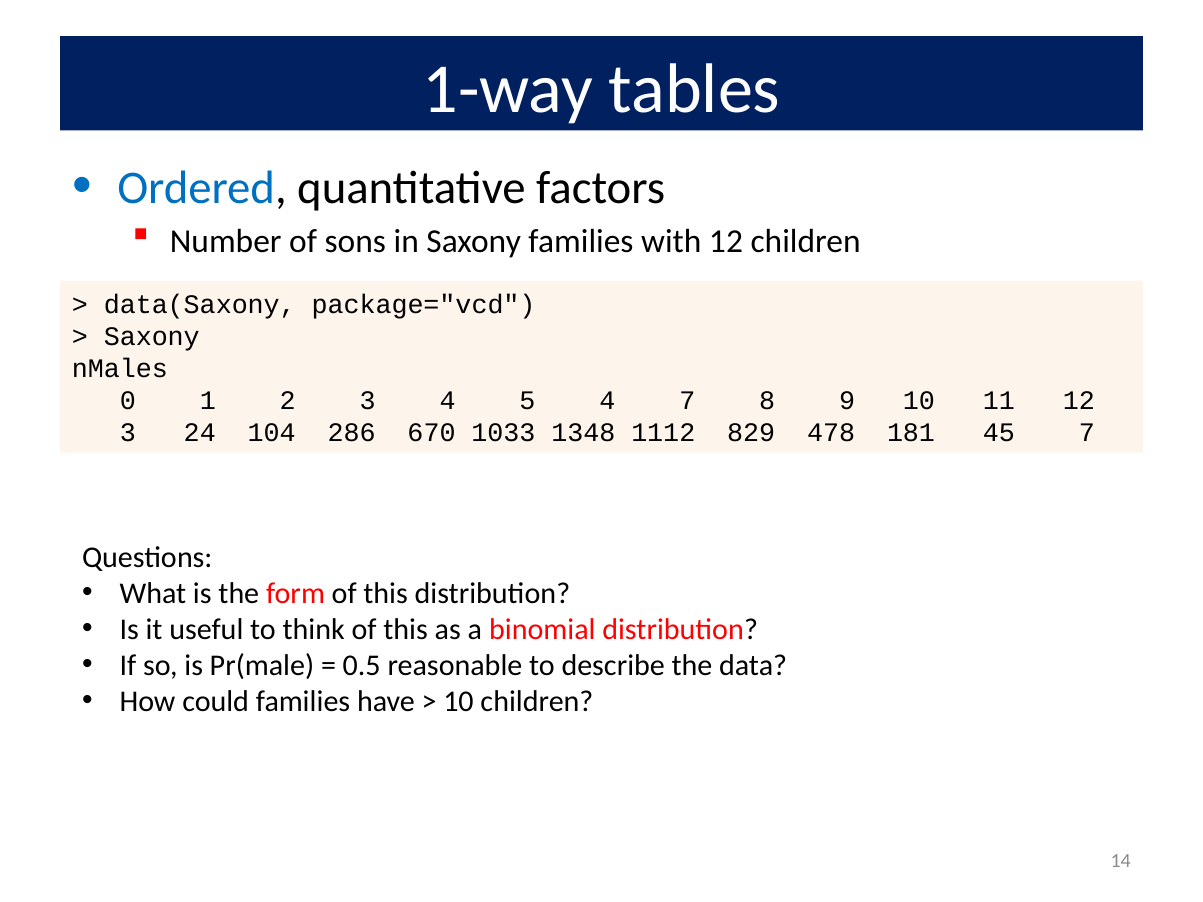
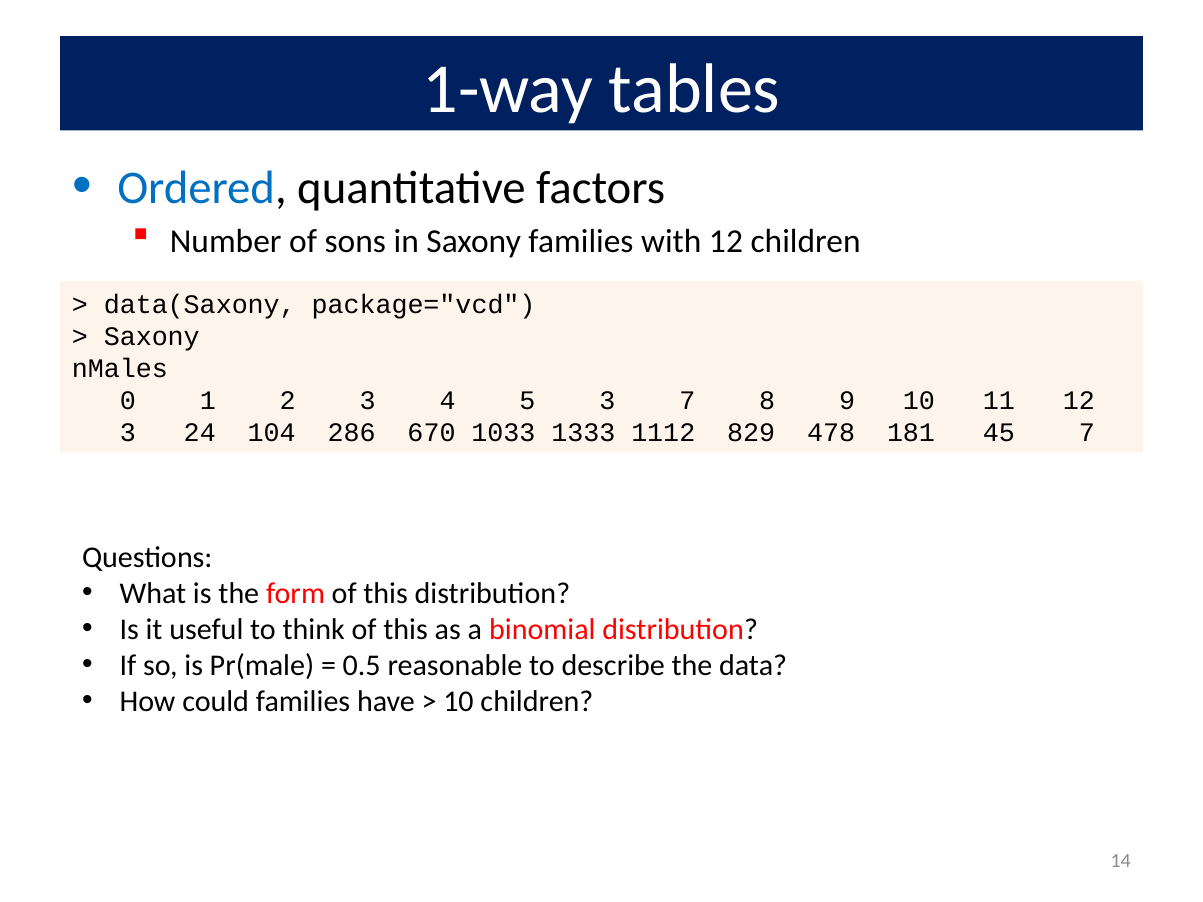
5 4: 4 -> 3
1348: 1348 -> 1333
